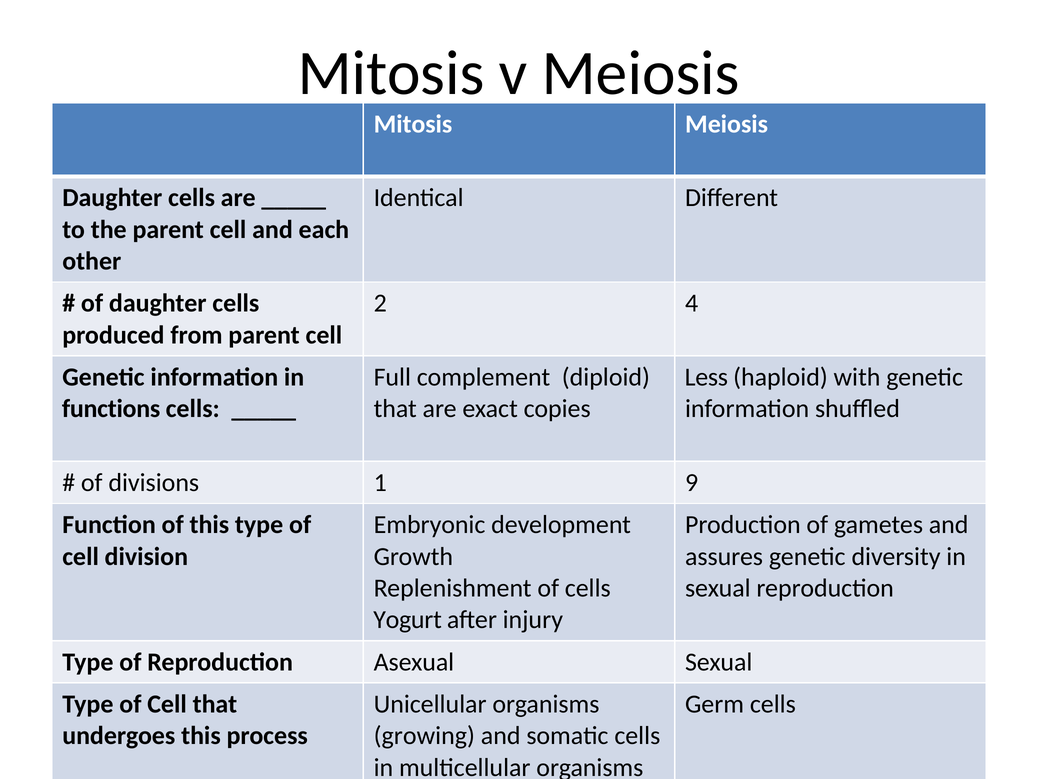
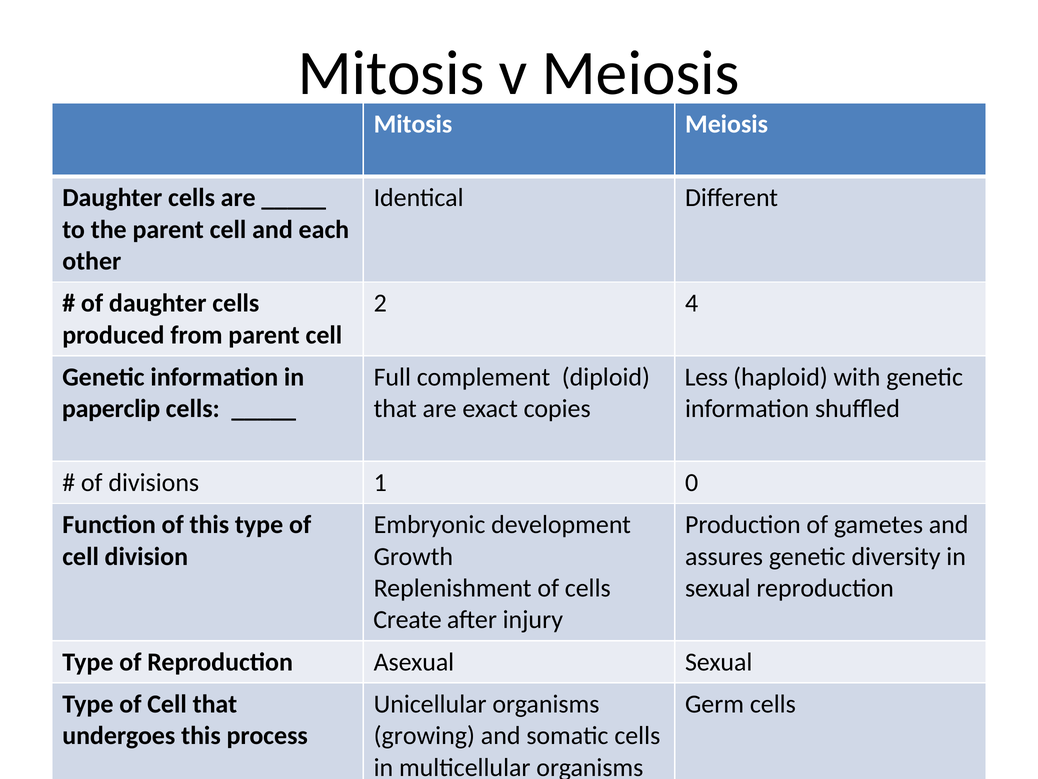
functions: functions -> paperclip
9: 9 -> 0
Yogurt: Yogurt -> Create
